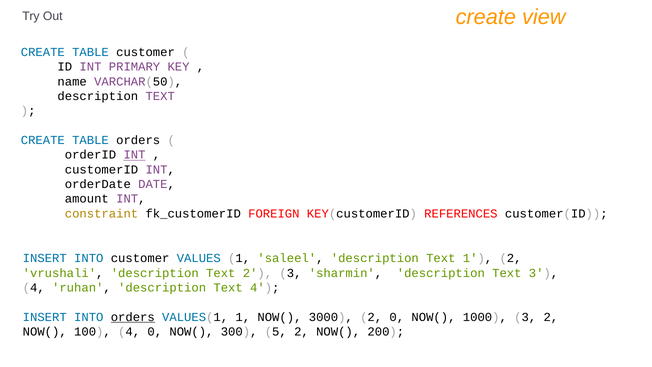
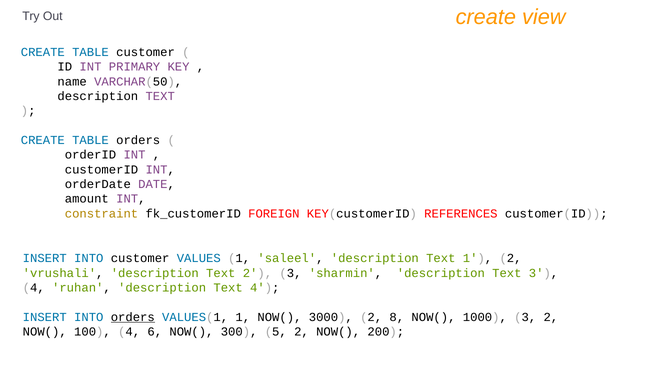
INT at (135, 155) underline: present -> none
2 0: 0 -> 8
4 0: 0 -> 6
